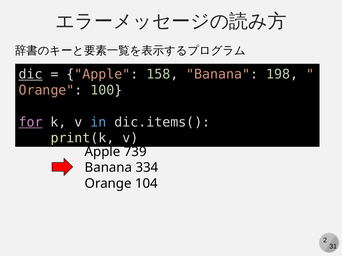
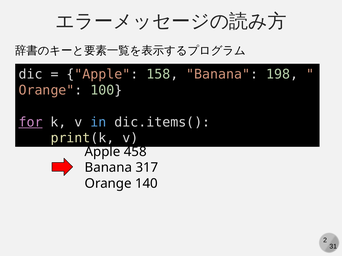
dic underline: present -> none
739: 739 -> 458
334: 334 -> 317
104: 104 -> 140
